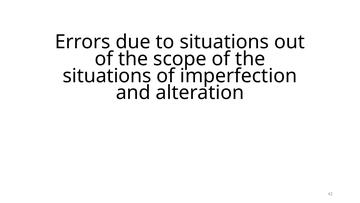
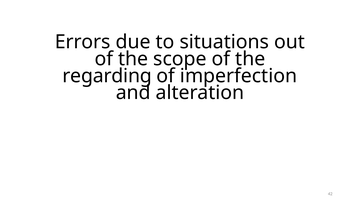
situations at (107, 76): situations -> regarding
